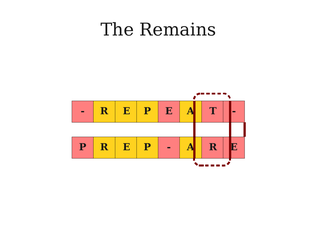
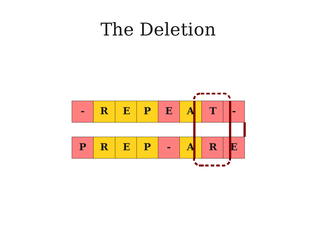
Remains: Remains -> Deletion
